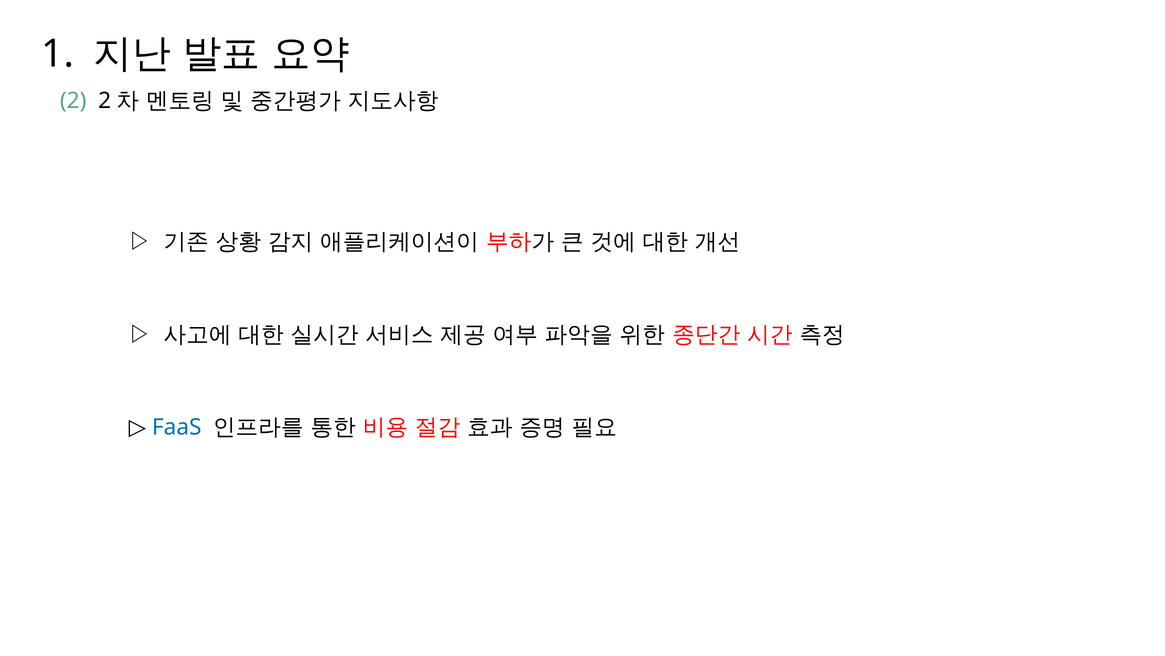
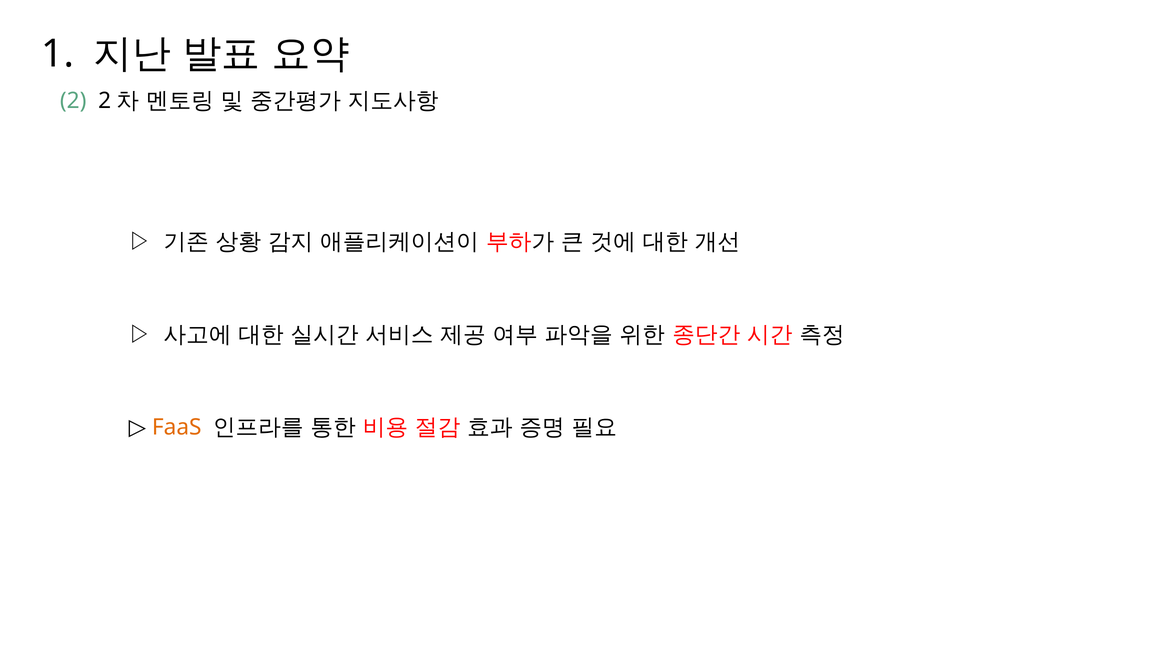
FaaS colour: blue -> orange
